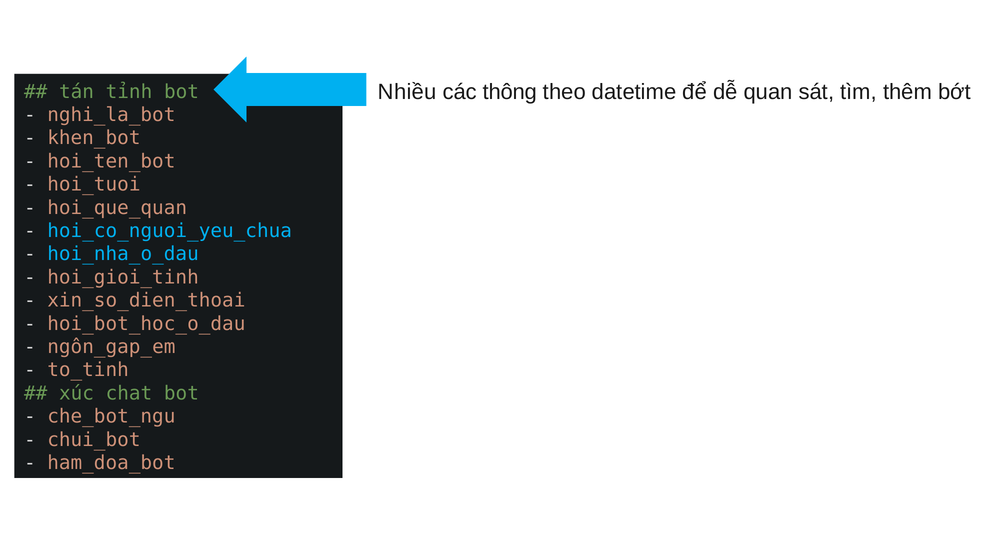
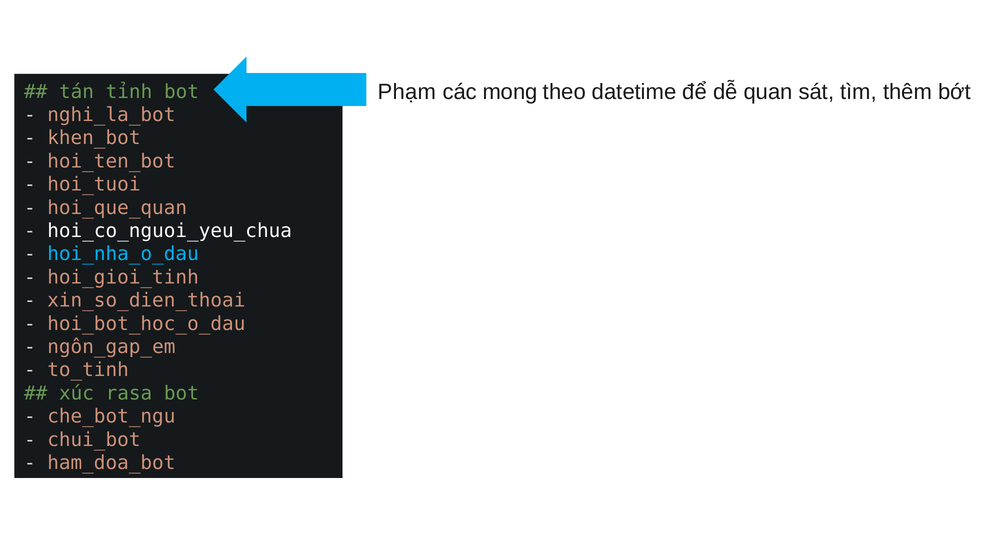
Nhiều: Nhiều -> Phạm
thông: thông -> mong
hoi_co_nguoi_yeu_chua colour: light blue -> white
chat: chat -> rasa
